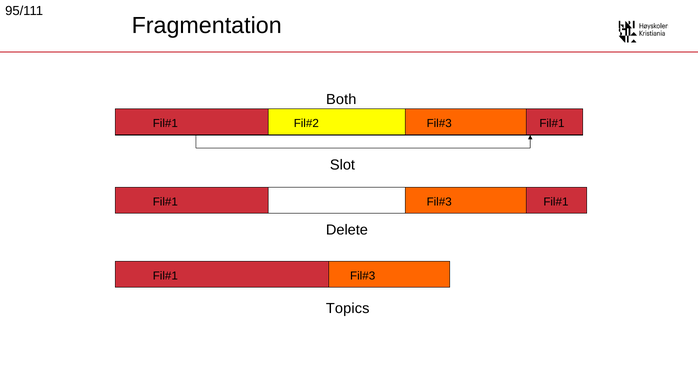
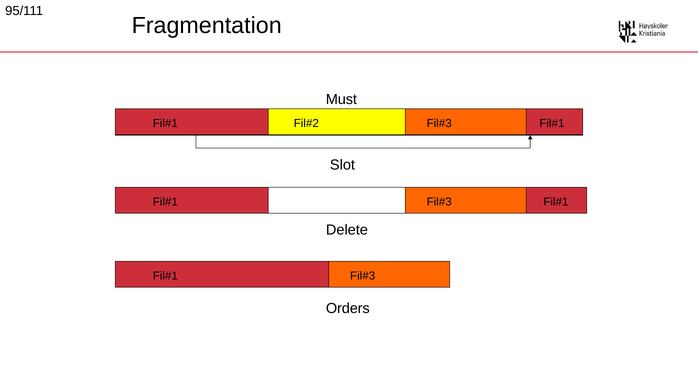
Both: Both -> Must
Topics: Topics -> Orders
